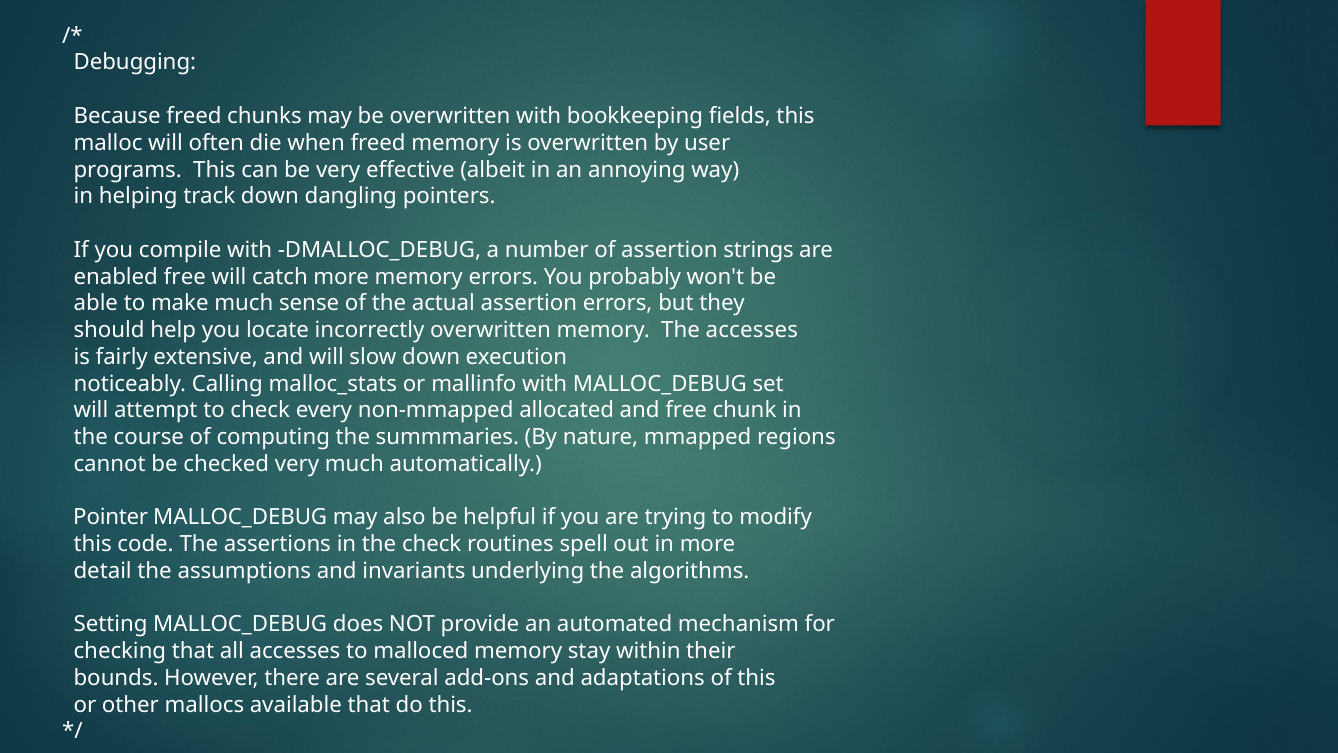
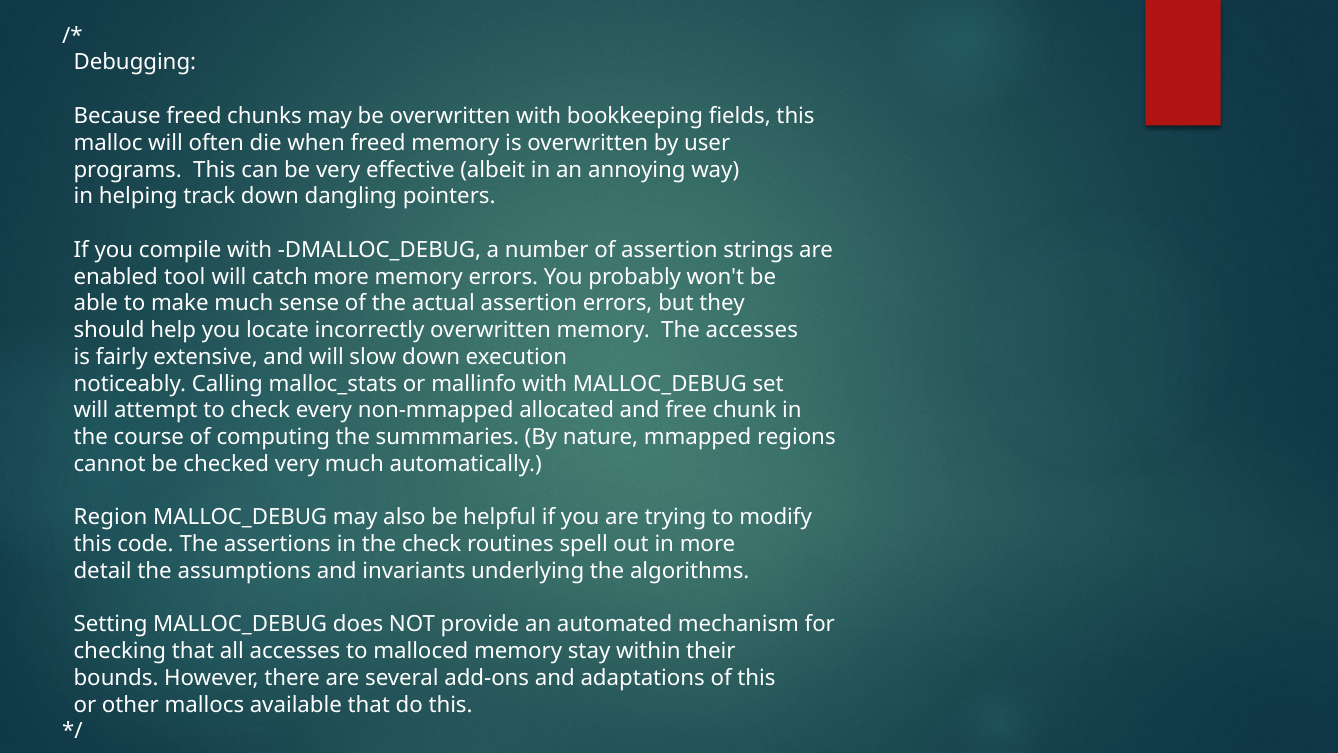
enabled free: free -> tool
Pointer: Pointer -> Region
